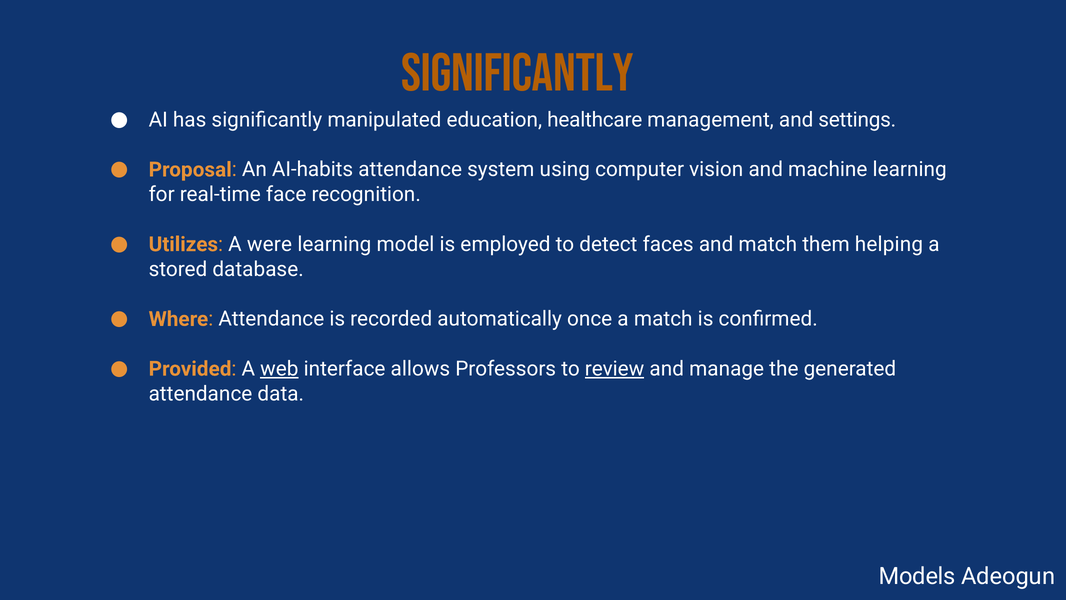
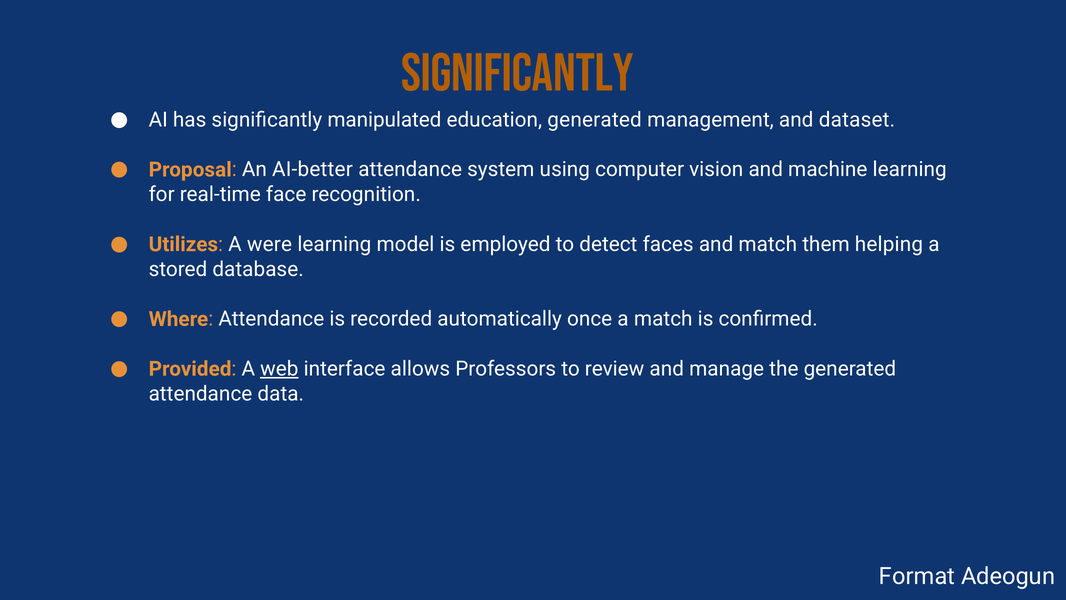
education healthcare: healthcare -> generated
settings: settings -> dataset
AI-habits: AI-habits -> AI-better
review underline: present -> none
Models: Models -> Format
